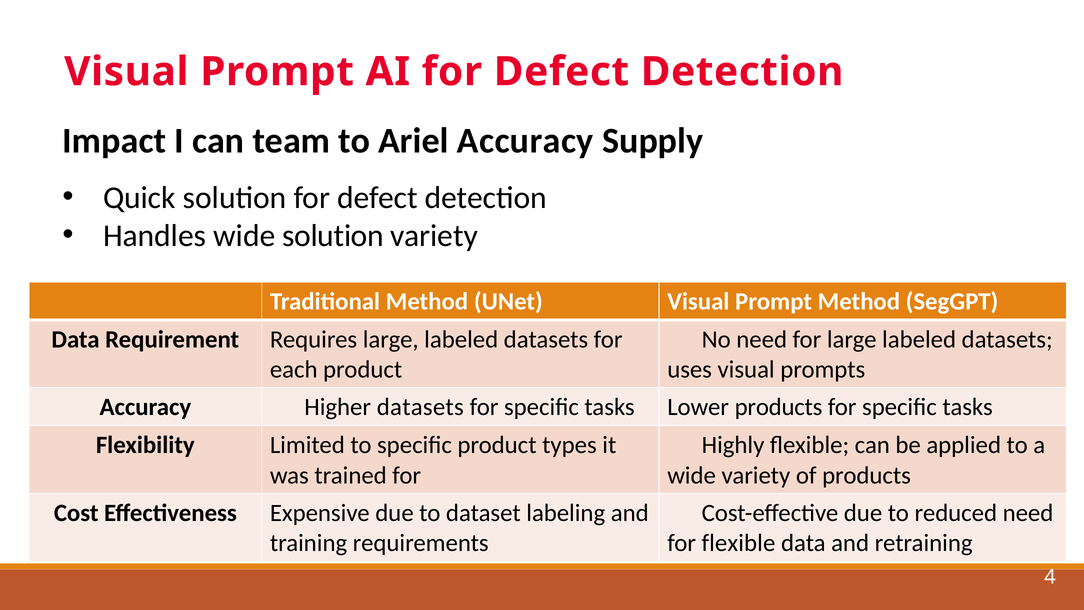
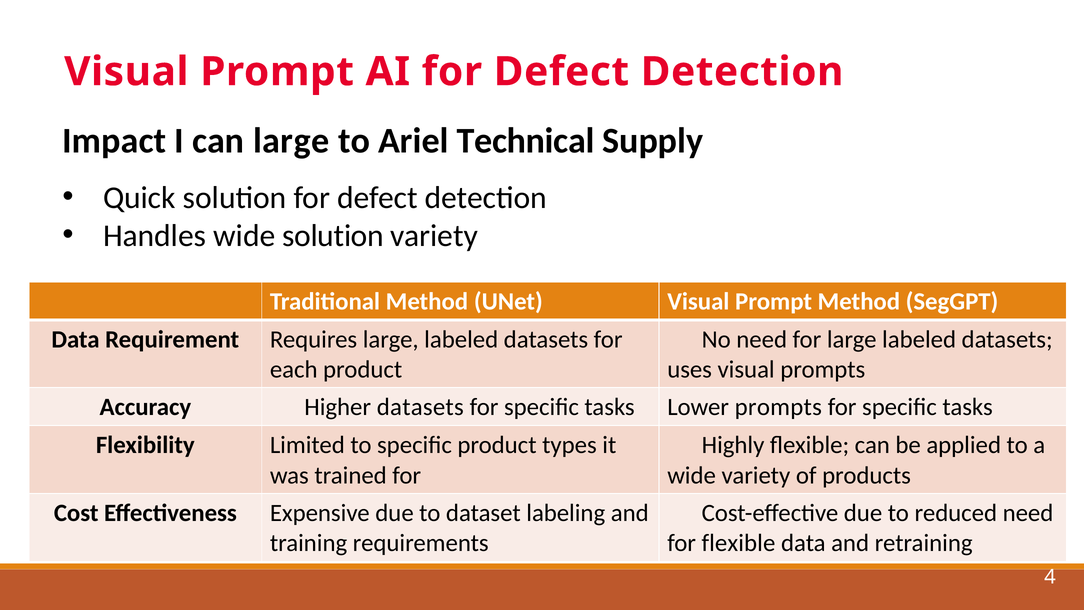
can team: team -> large
Ariel Accuracy: Accuracy -> Technical
Lower products: products -> prompts
